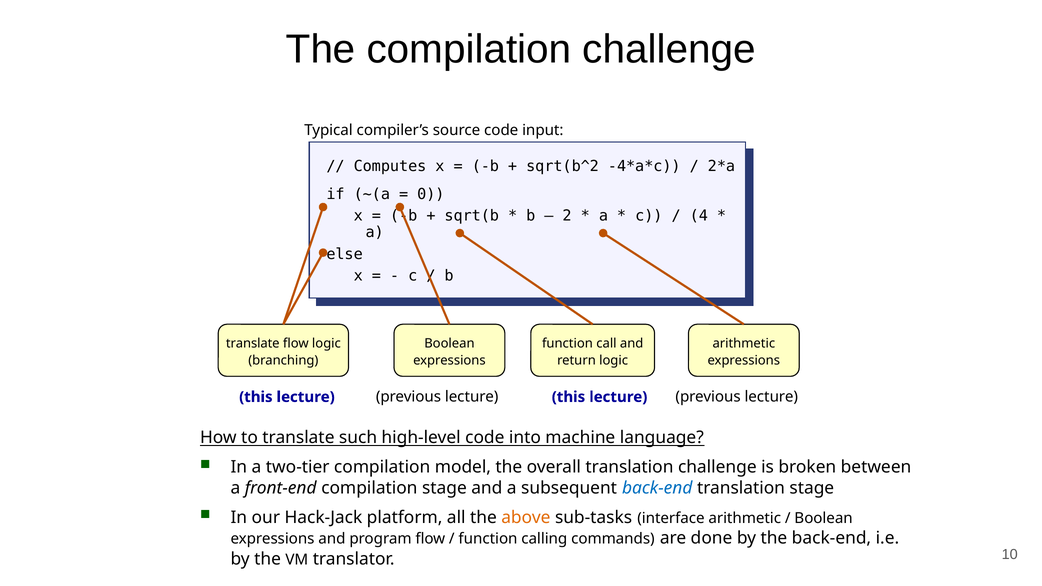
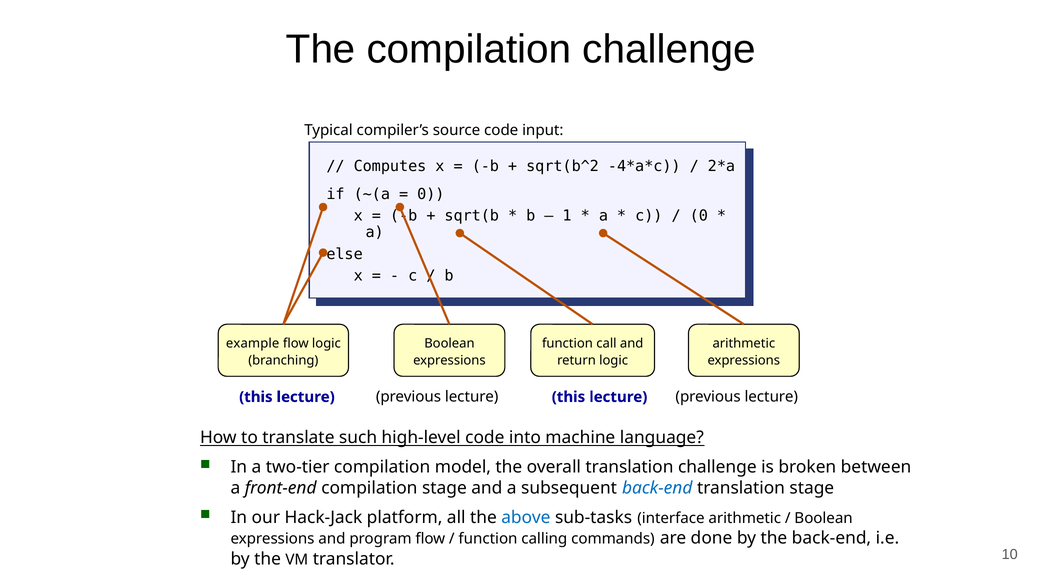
2 at (567, 216): 2 -> 1
4 at (699, 216): 4 -> 0
translate at (253, 343): translate -> example
above colour: orange -> blue
